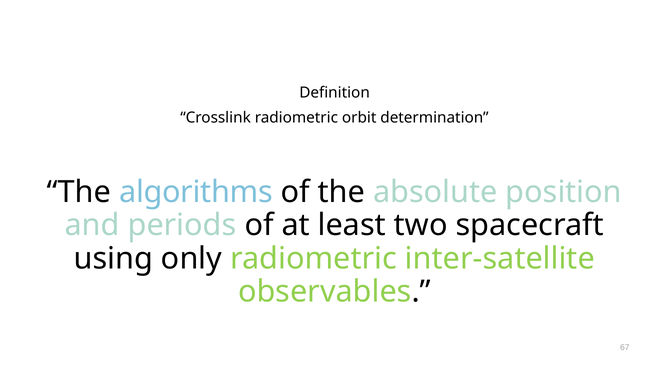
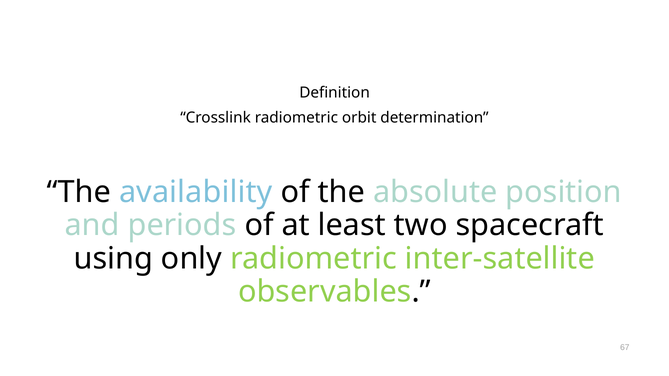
algorithms: algorithms -> availability
